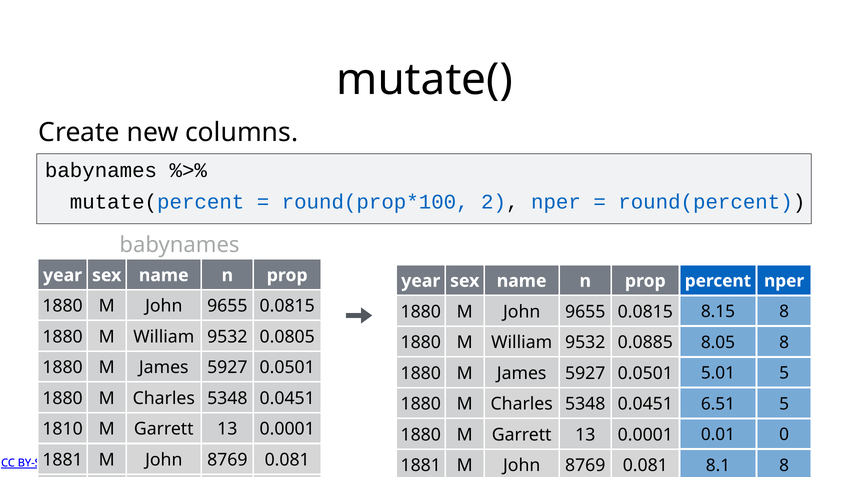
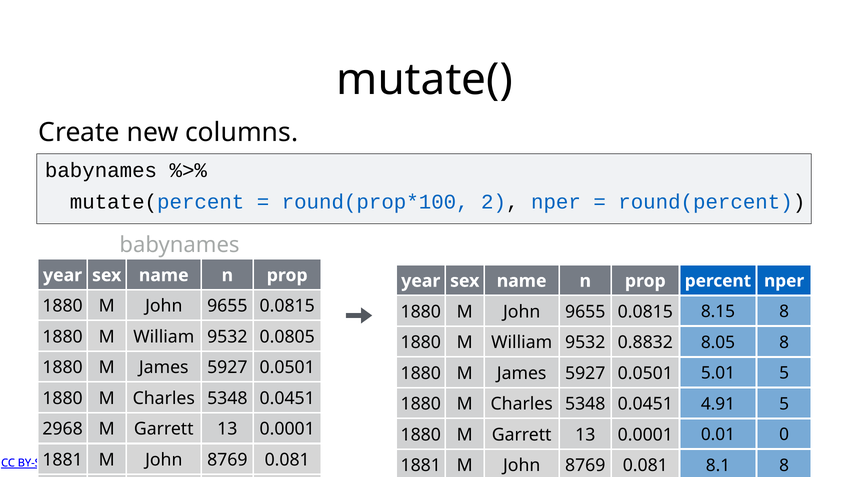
0.0885: 0.0885 -> 0.8832
6.51: 6.51 -> 4.91
1810: 1810 -> 2968
